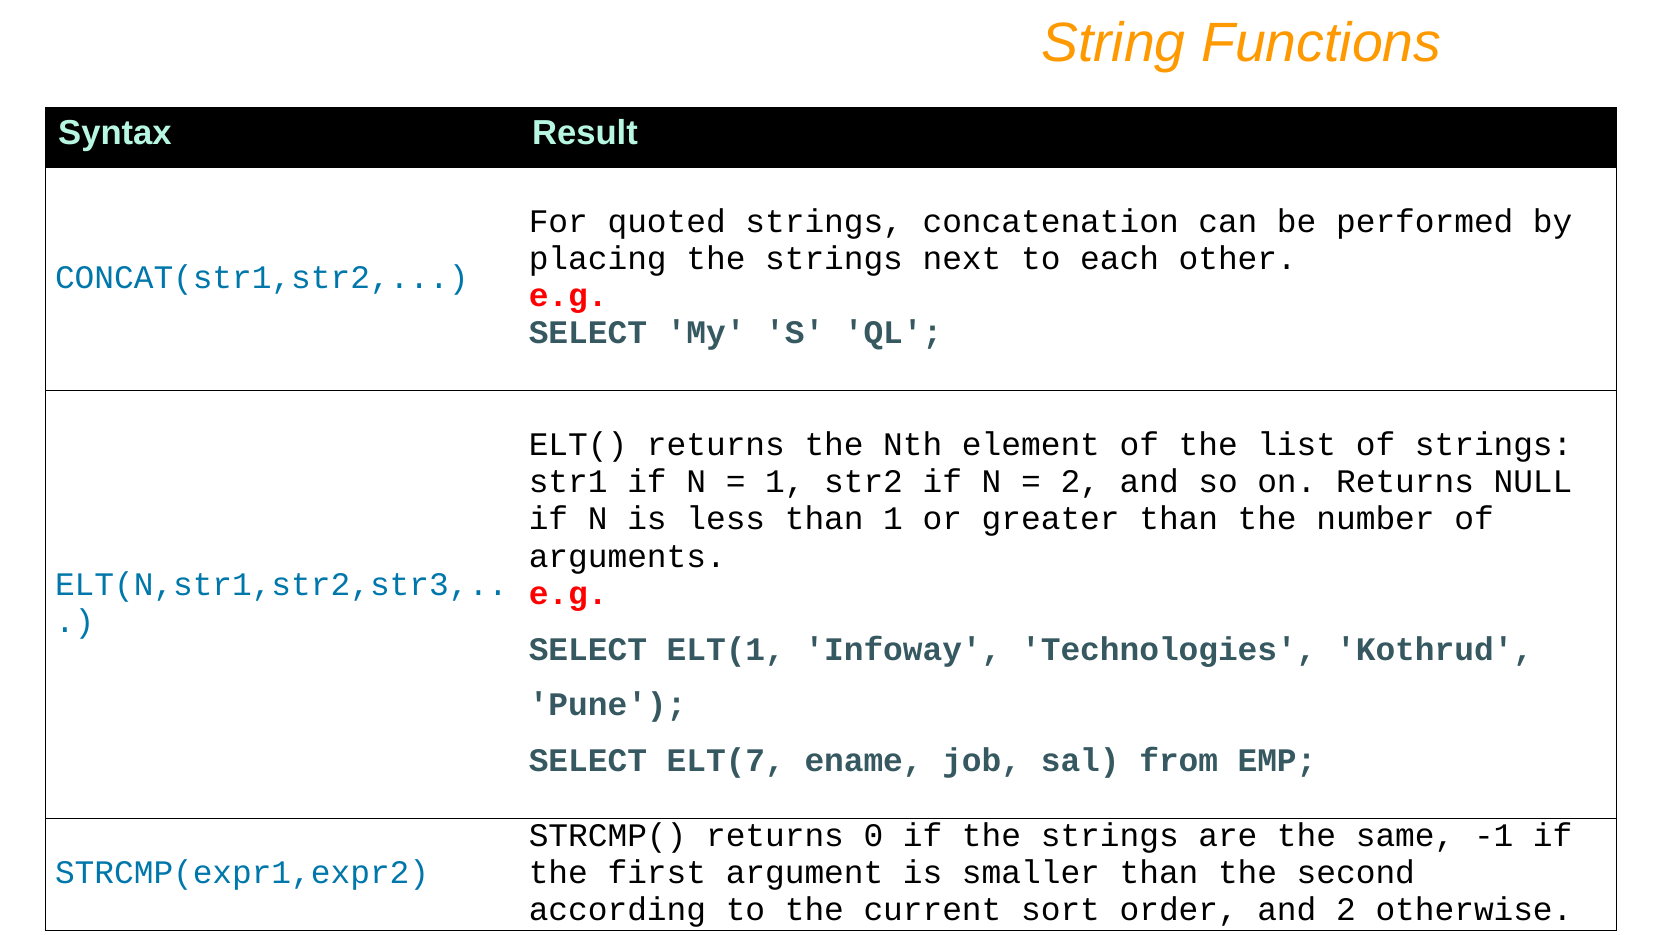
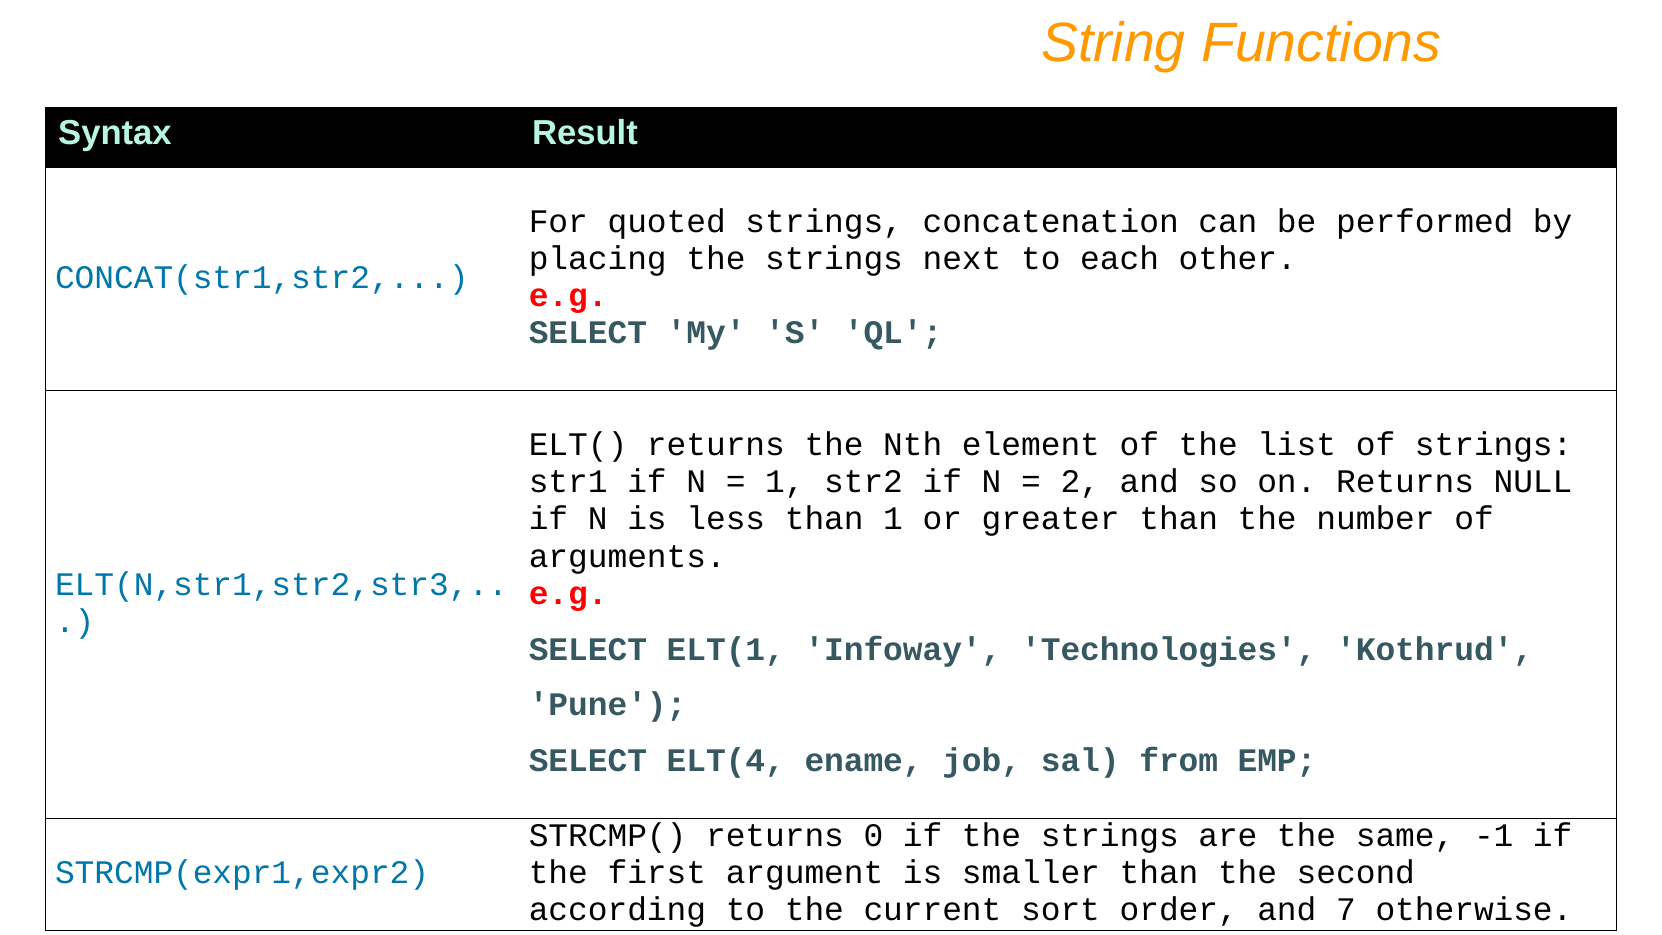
ELT(7: ELT(7 -> ELT(4
and 2: 2 -> 7
